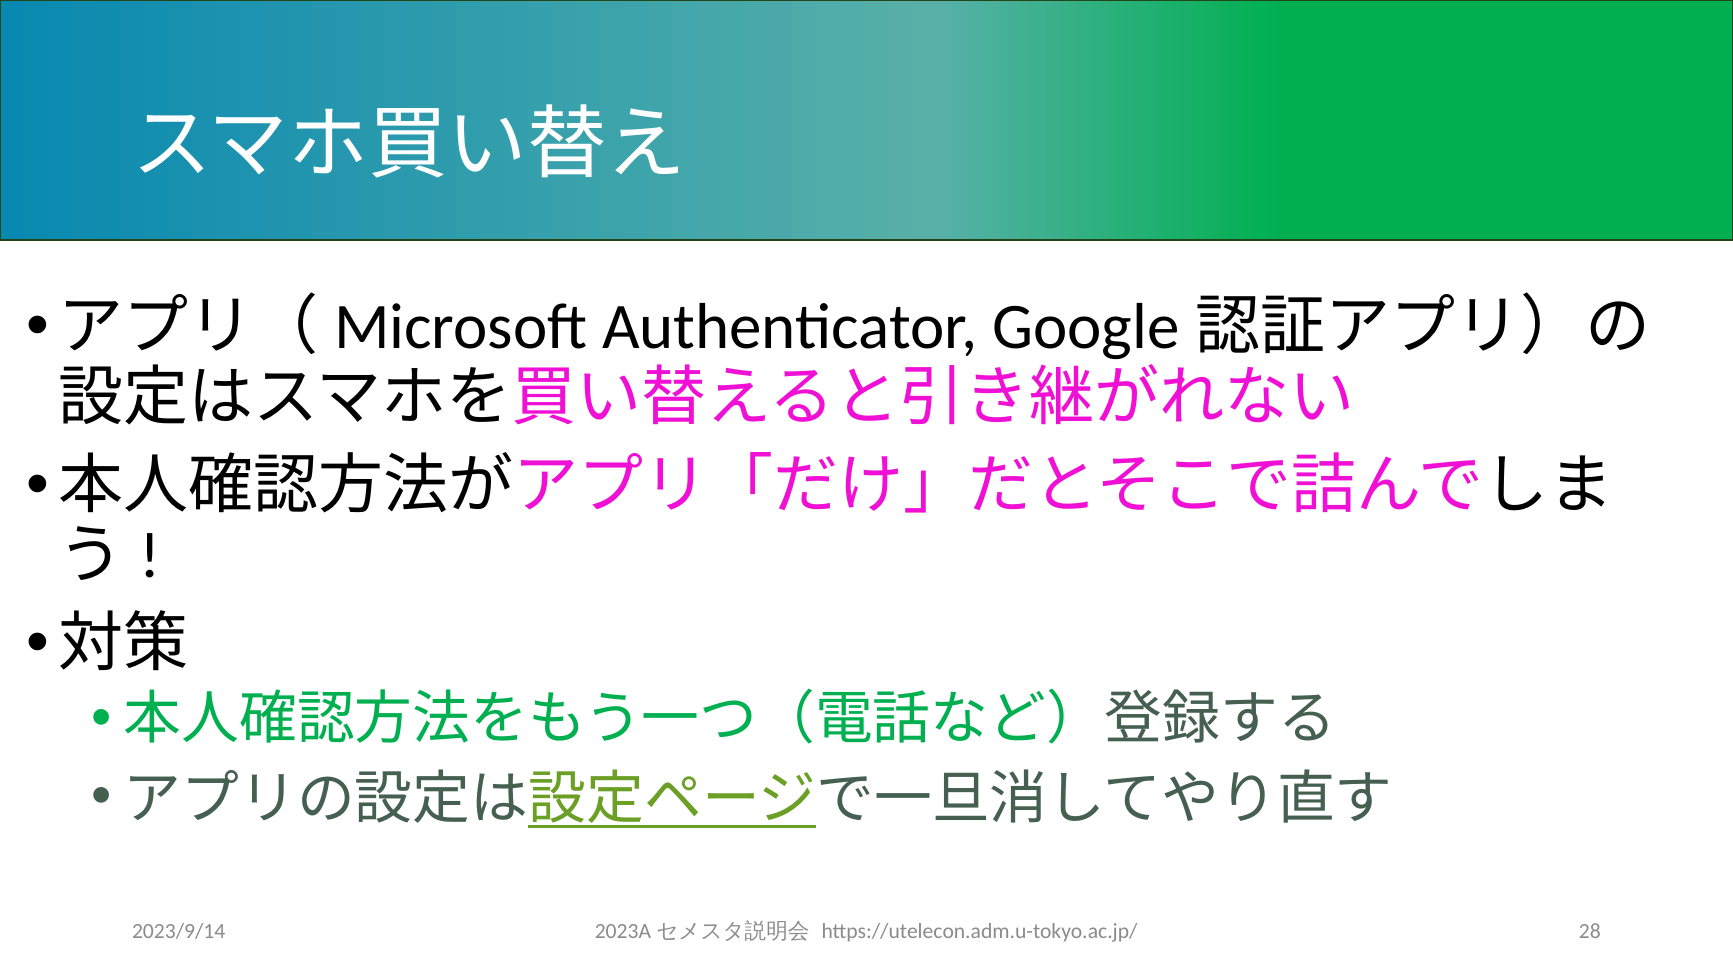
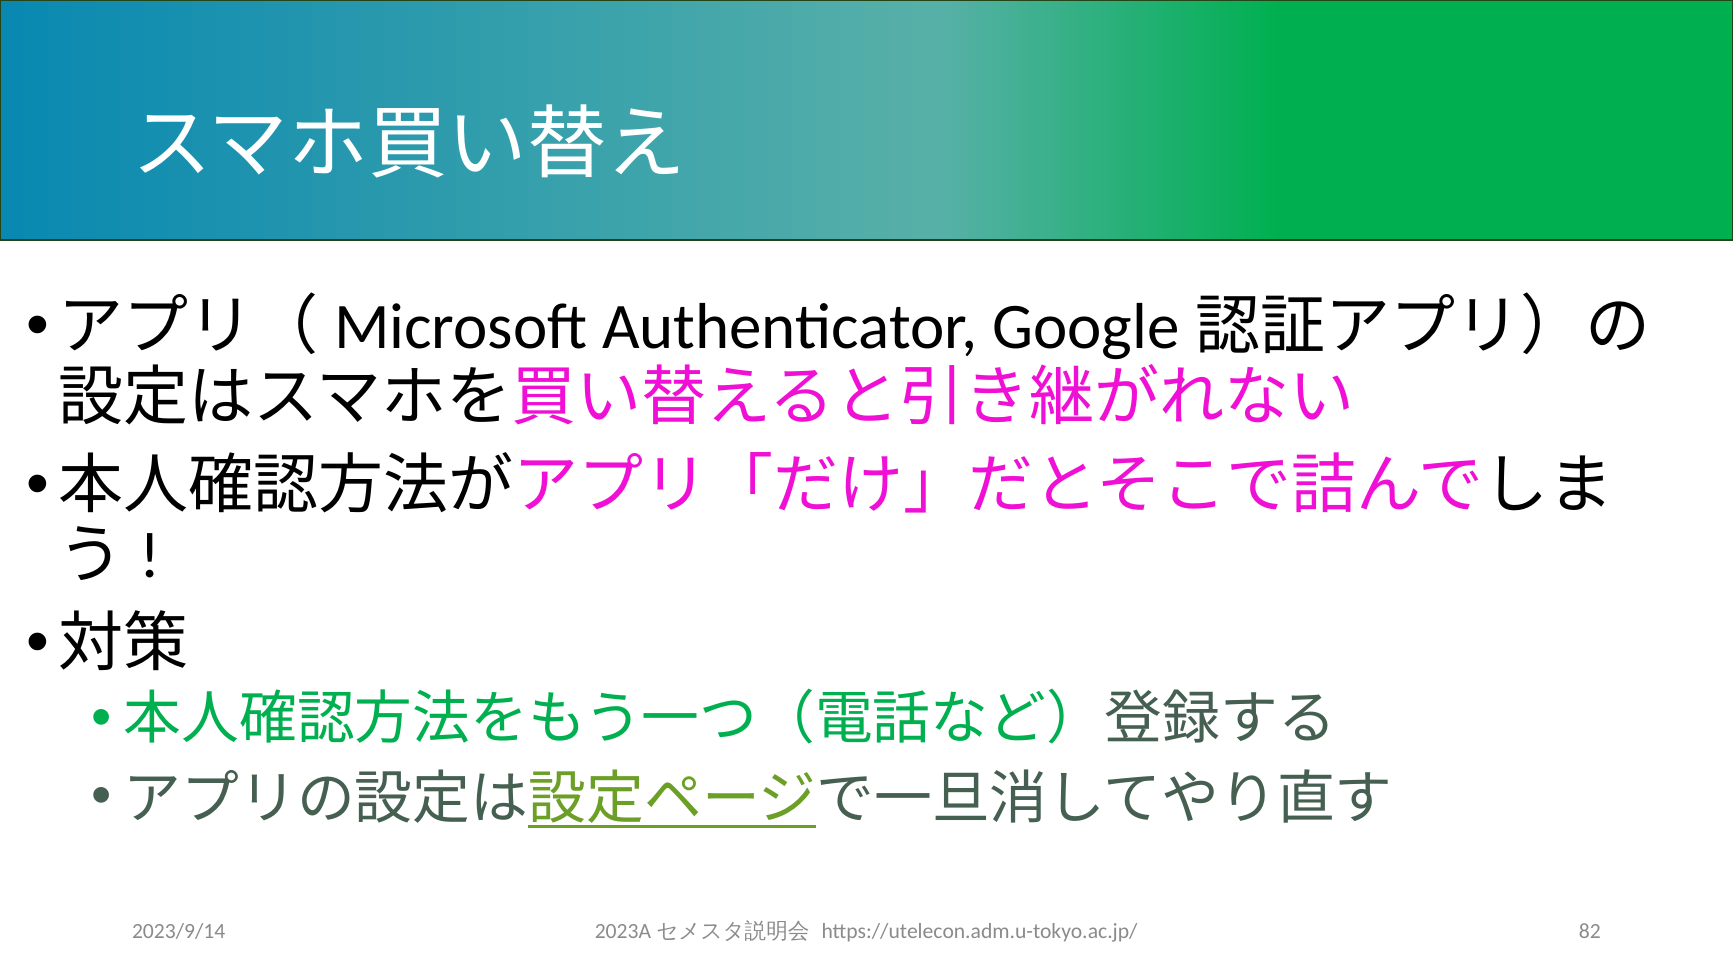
28: 28 -> 82
